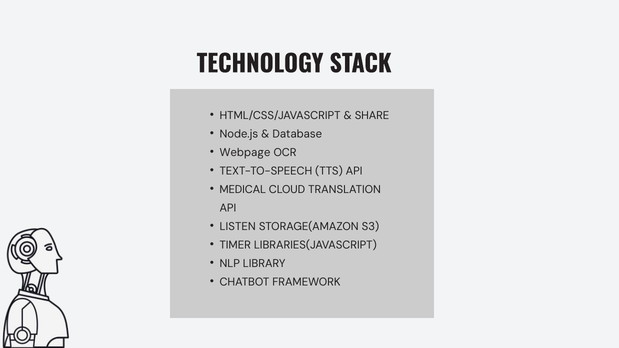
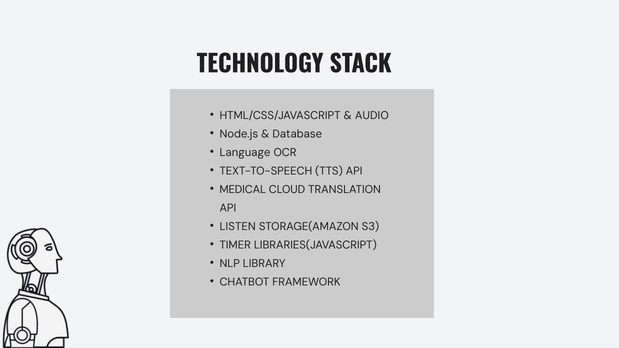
SHARE: SHARE -> AUDIO
Webpage: Webpage -> Language
